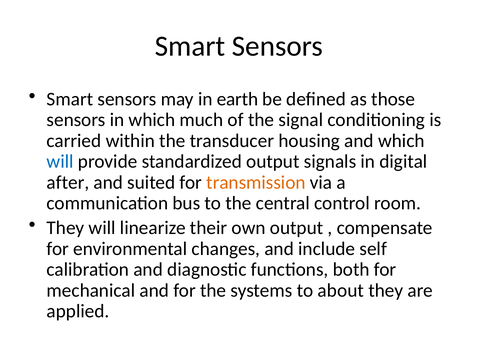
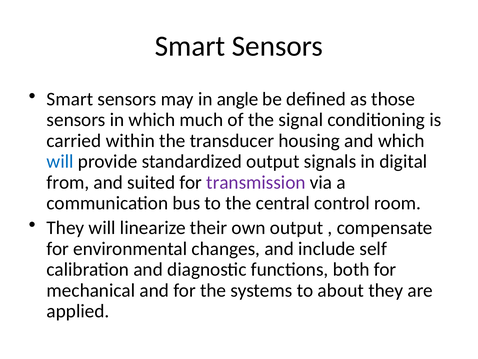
earth: earth -> angle
after: after -> from
transmission colour: orange -> purple
